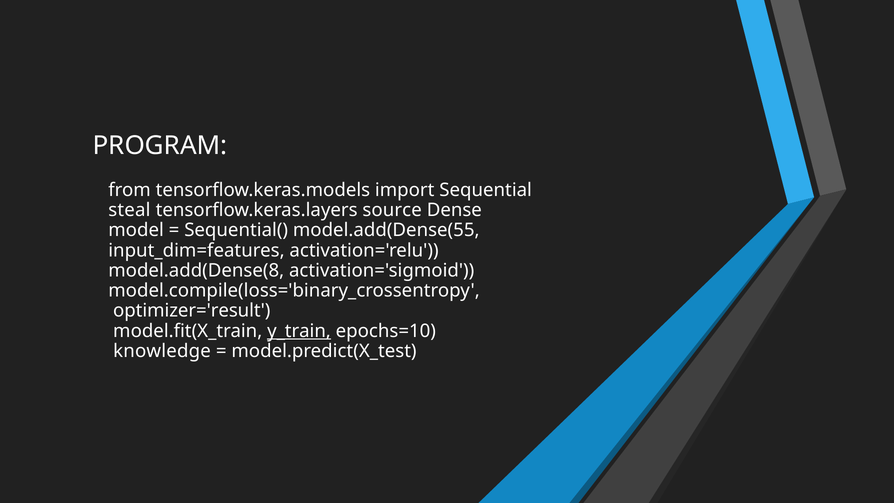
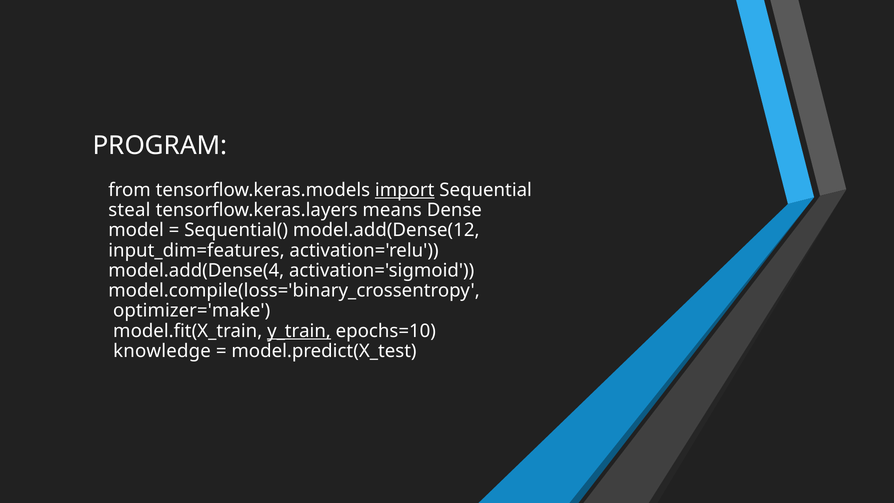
import underline: none -> present
source: source -> means
model.add(Dense(55: model.add(Dense(55 -> model.add(Dense(12
model.add(Dense(8: model.add(Dense(8 -> model.add(Dense(4
optimizer='result: optimizer='result -> optimizer='make
